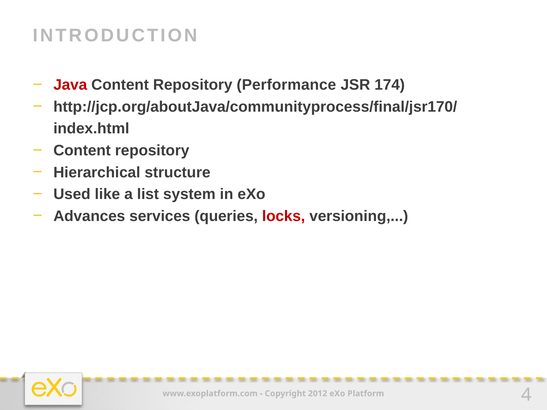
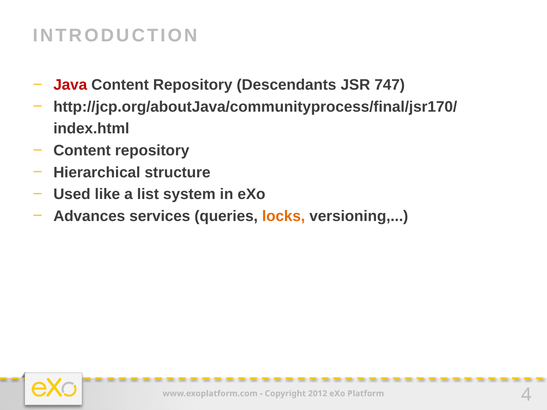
Performance: Performance -> Descendants
174: 174 -> 747
locks colour: red -> orange
